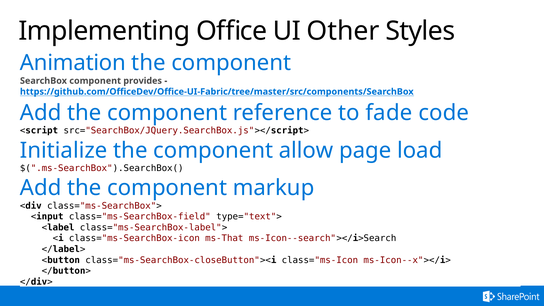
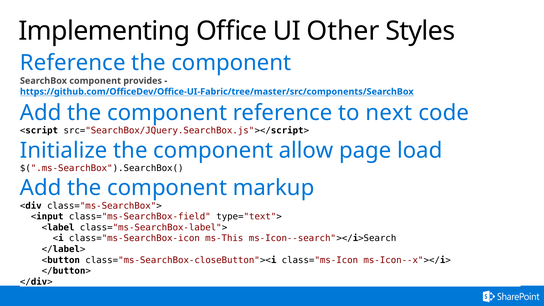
Animation at (73, 63): Animation -> Reference
fade: fade -> next
ms-That: ms-That -> ms-This
